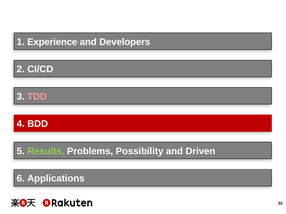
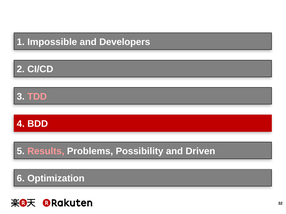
Experience: Experience -> Impossible
Results colour: light green -> pink
Applications: Applications -> Optimization
